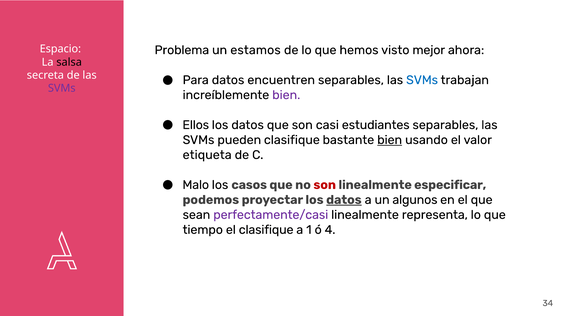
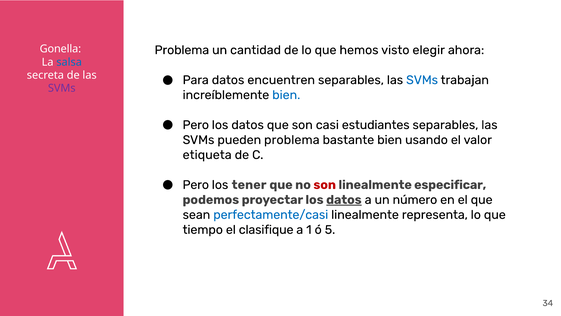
Espacio: Espacio -> Gonella
estamos: estamos -> cantidad
mejor: mejor -> elegir
salsa colour: black -> blue
bien at (286, 95) colour: purple -> blue
Ellos at (196, 125): Ellos -> Pero
pueden clasifique: clasifique -> problema
bien at (390, 140) underline: present -> none
Malo at (196, 185): Malo -> Pero
casos: casos -> tener
algunos: algunos -> número
perfectamente/casi colour: purple -> blue
4: 4 -> 5
